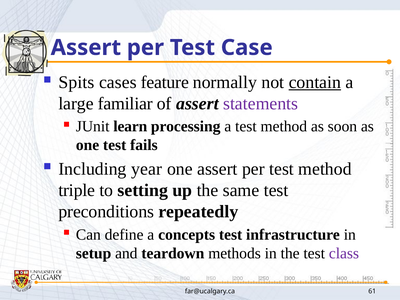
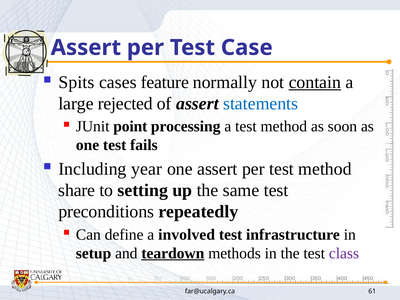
familiar: familiar -> rejected
statements colour: purple -> blue
learn: learn -> point
triple: triple -> share
concepts: concepts -> involved
teardown underline: none -> present
